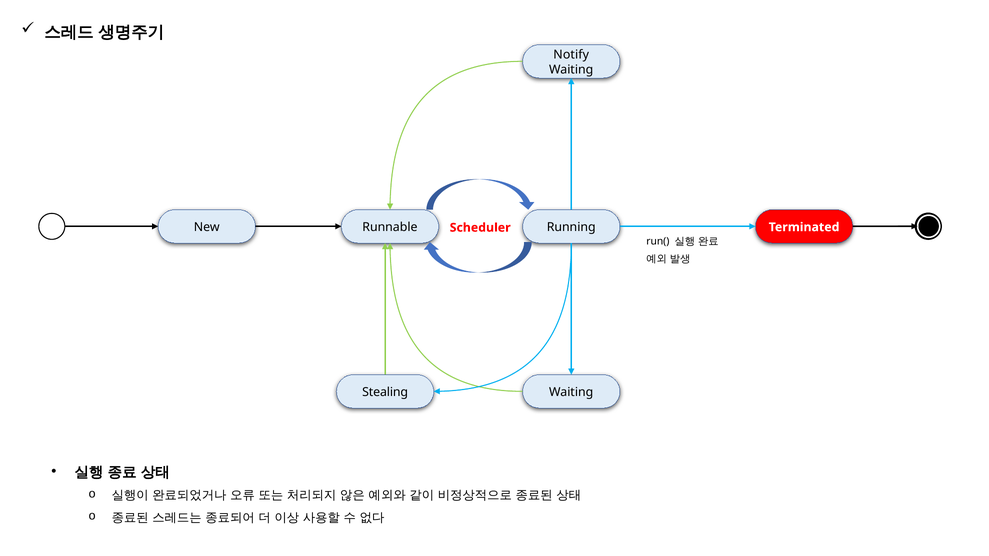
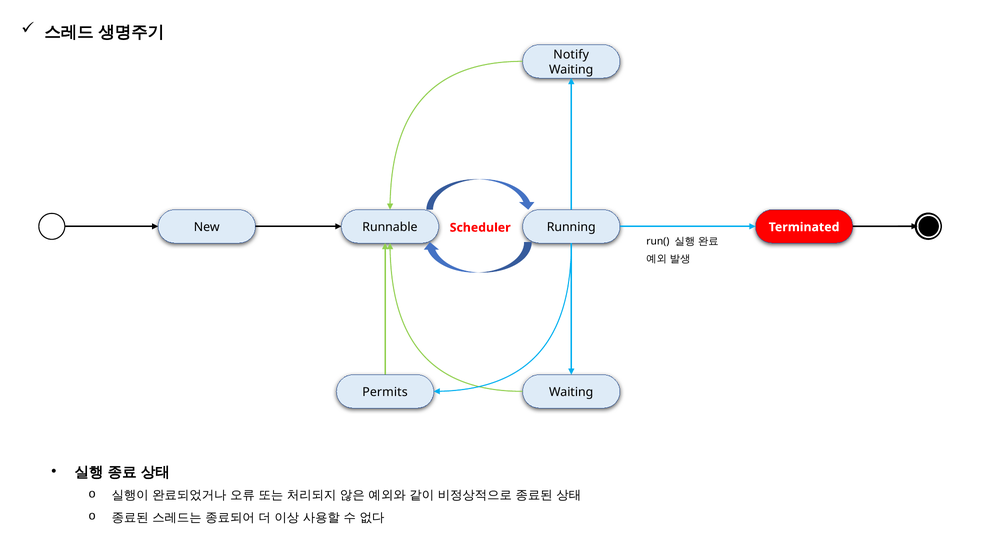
Stealing: Stealing -> Permits
